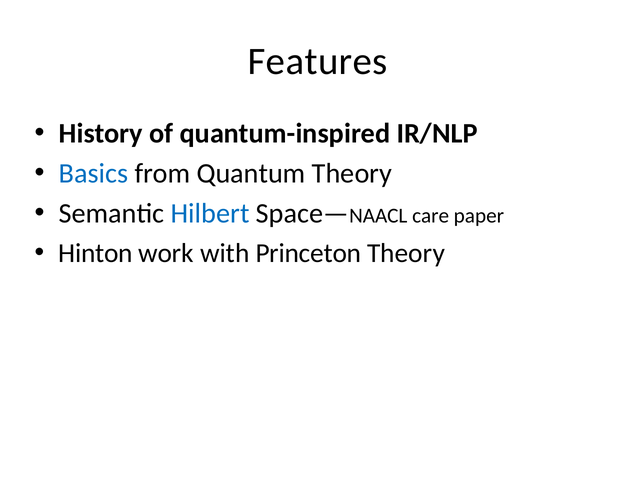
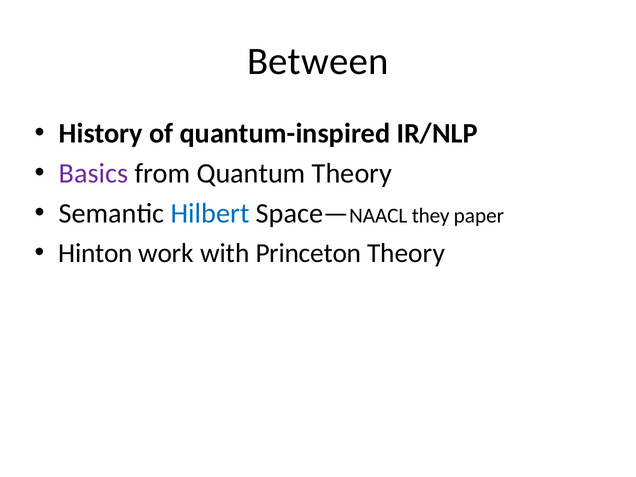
Features: Features -> Between
Basics colour: blue -> purple
care: care -> they
